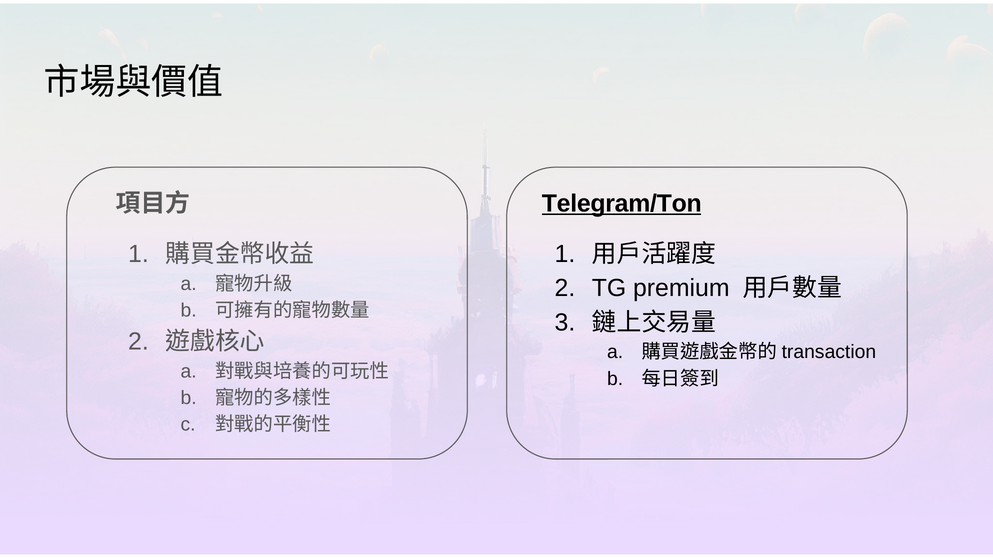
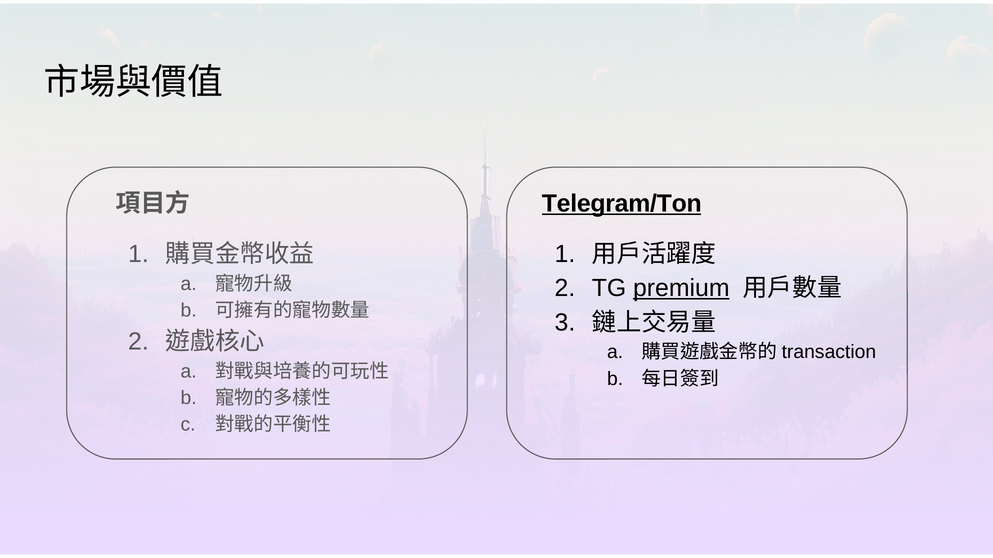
premium underline: none -> present
